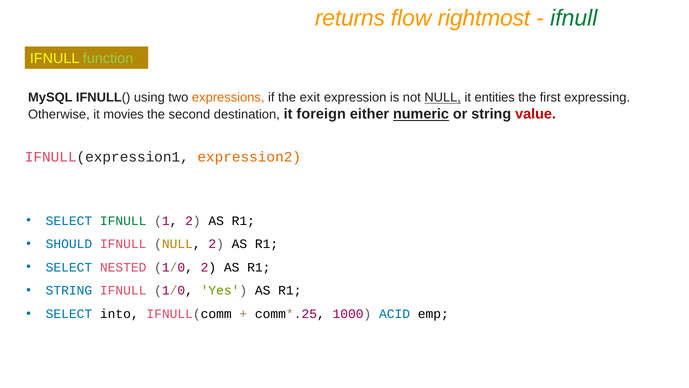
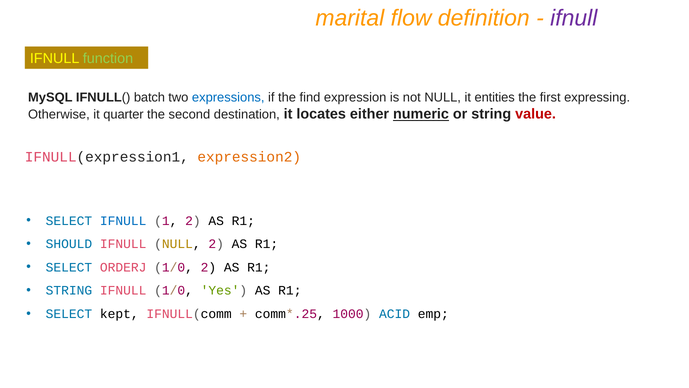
returns: returns -> marital
rightmost: rightmost -> definition
ifnull at (574, 18) colour: green -> purple
using: using -> batch
expressions colour: orange -> blue
exit: exit -> find
NULL at (443, 98) underline: present -> none
movies: movies -> quarter
foreign: foreign -> locates
IFNULL at (123, 221) colour: green -> blue
NESTED: NESTED -> ORDERJ
into: into -> kept
